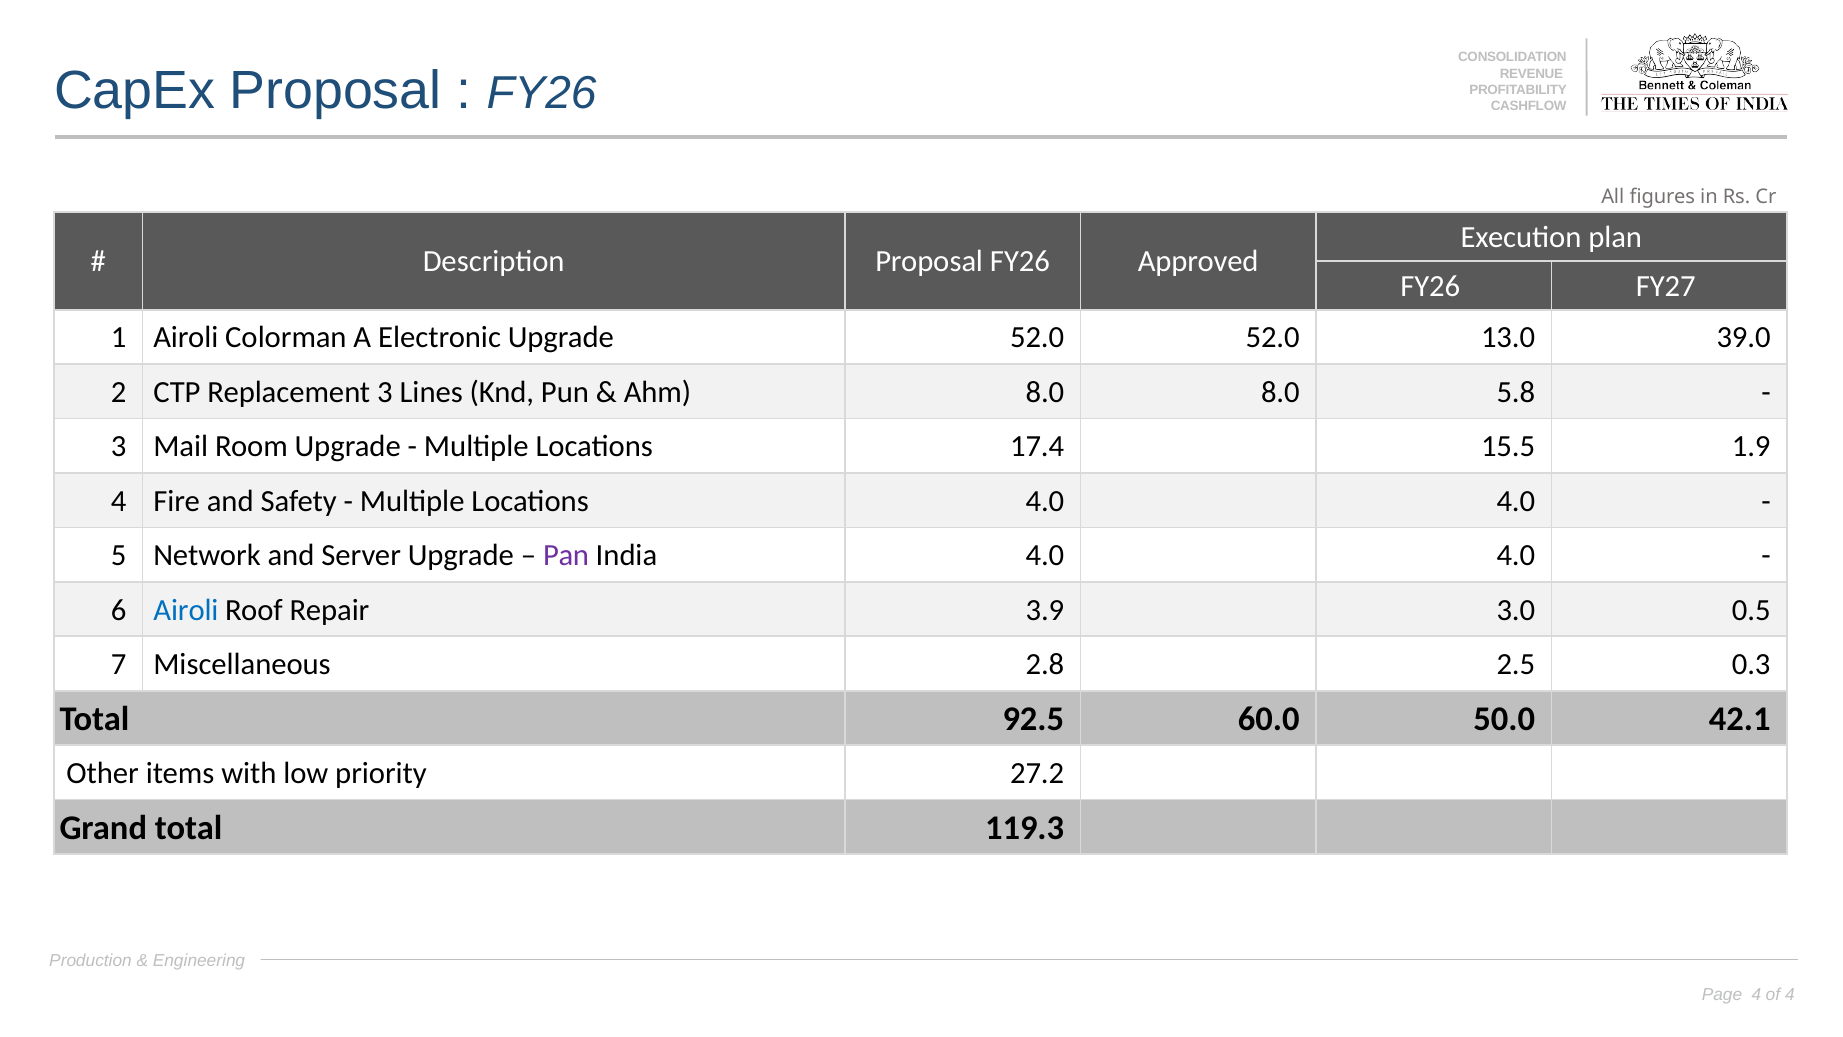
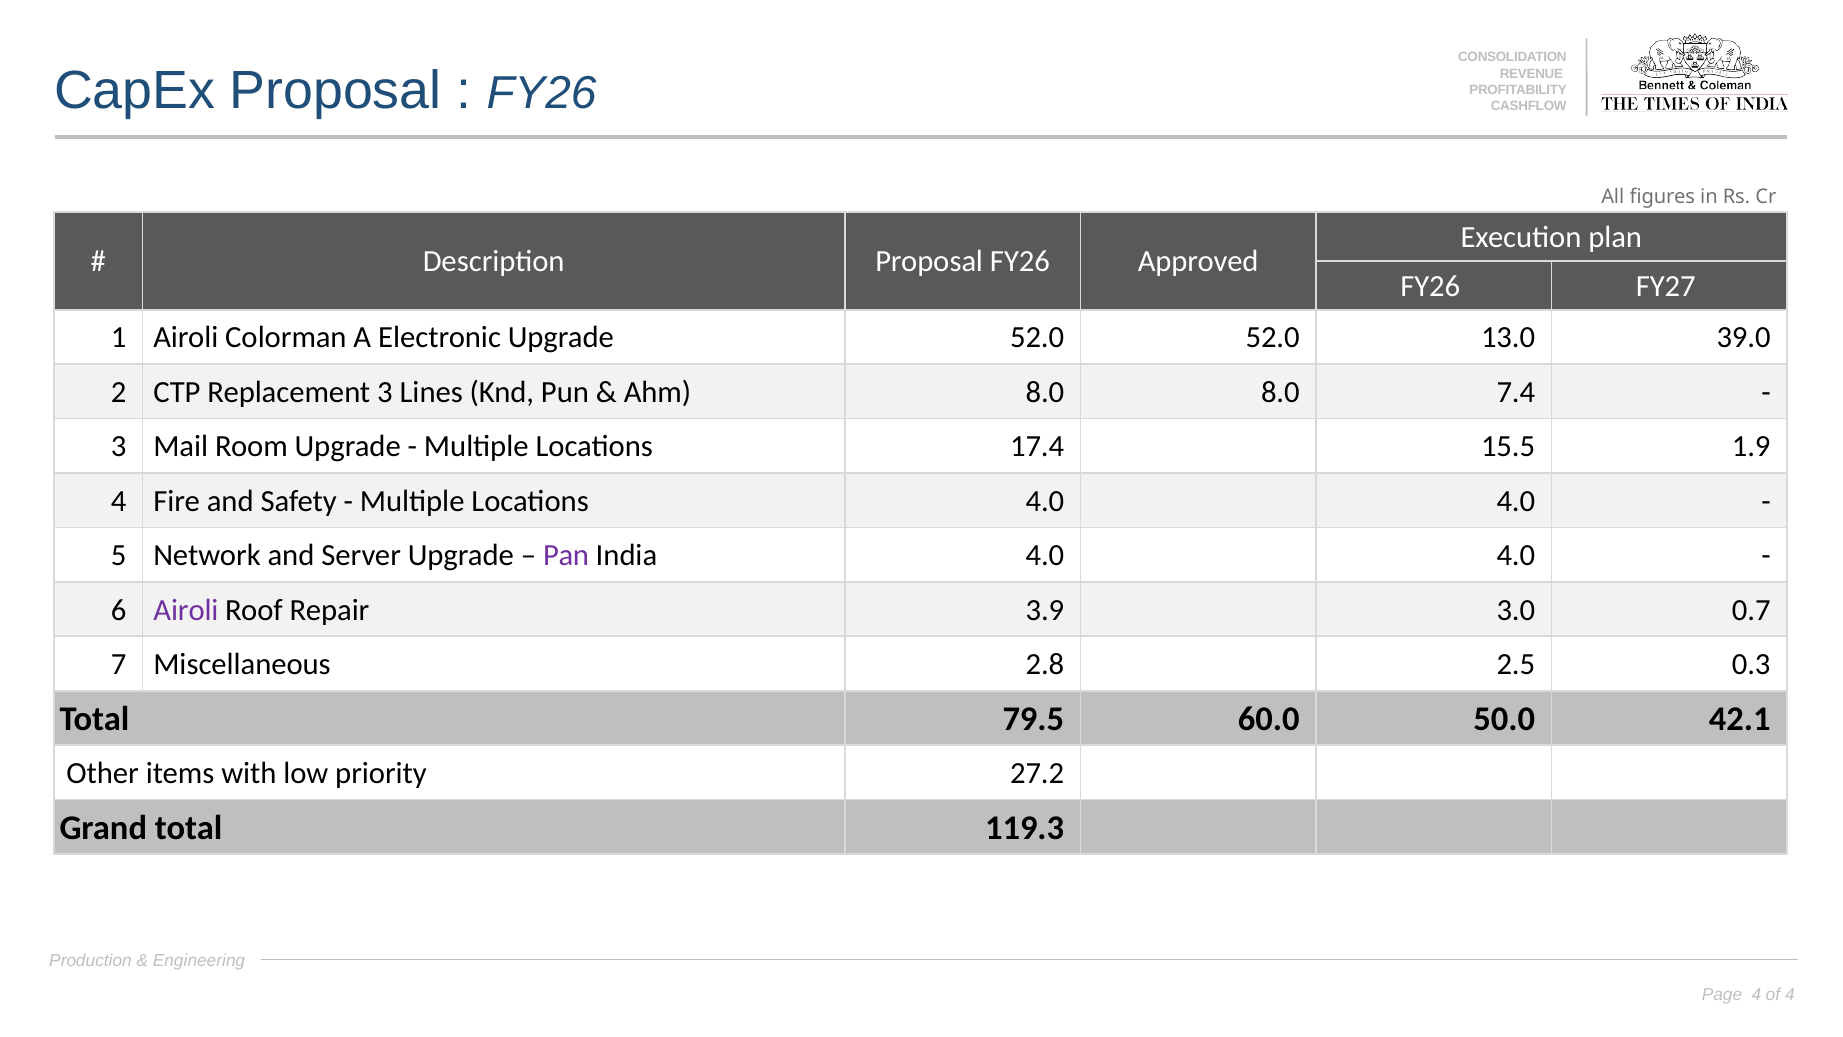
5.8: 5.8 -> 7.4
Airoli at (186, 610) colour: blue -> purple
0.5: 0.5 -> 0.7
92.5: 92.5 -> 79.5
